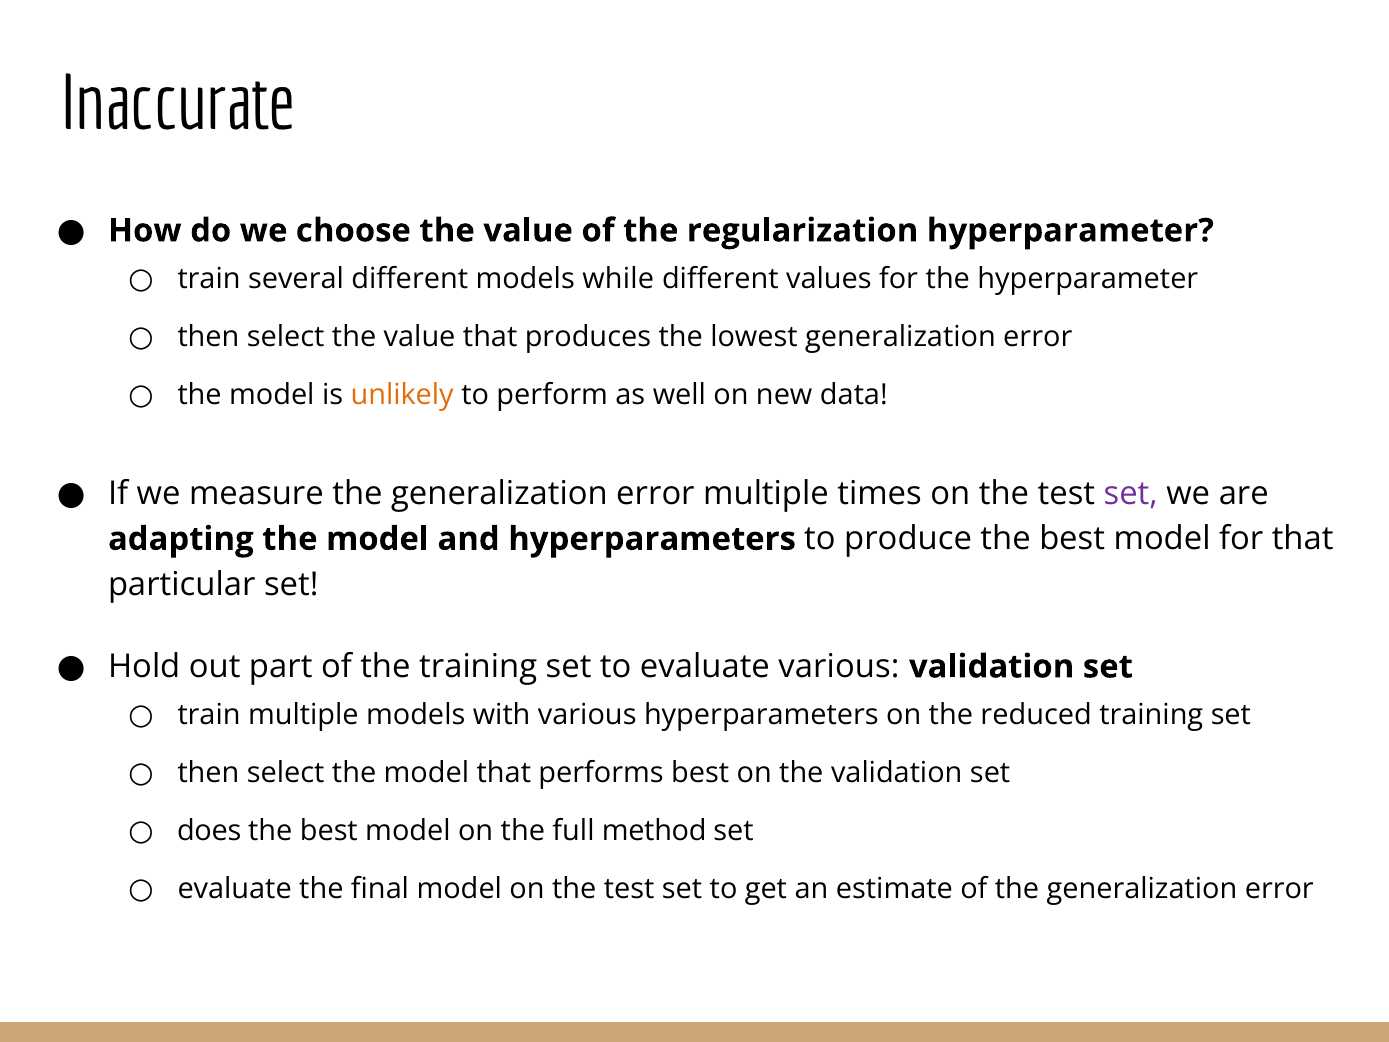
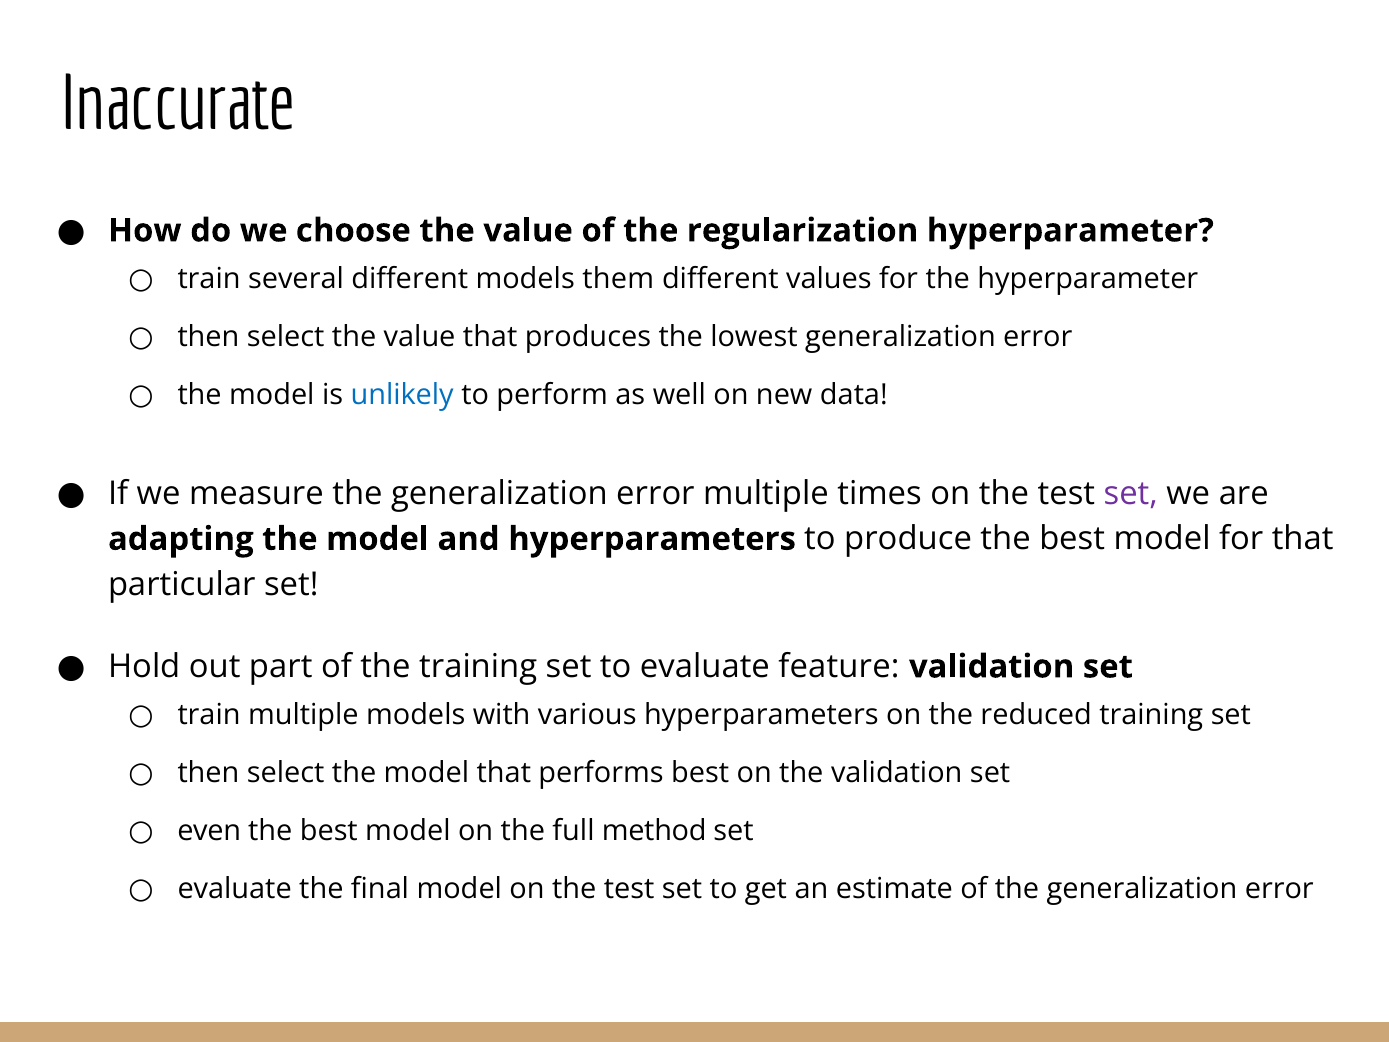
while: while -> them
unlikely colour: orange -> blue
evaluate various: various -> feature
does: does -> even
